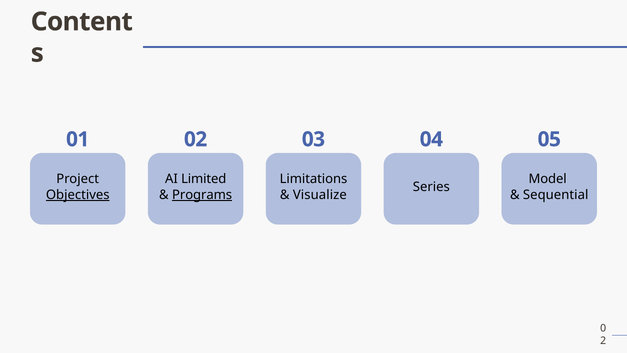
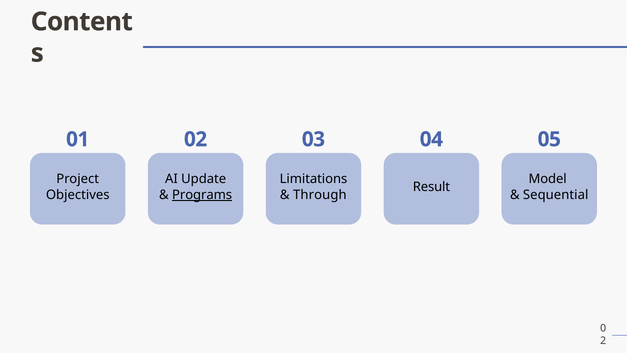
Limited: Limited -> Update
Series: Series -> Result
Objectives underline: present -> none
Visualize: Visualize -> Through
